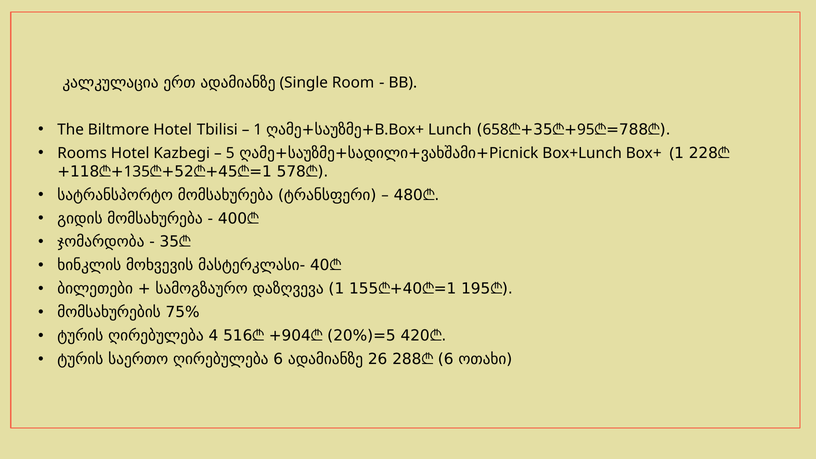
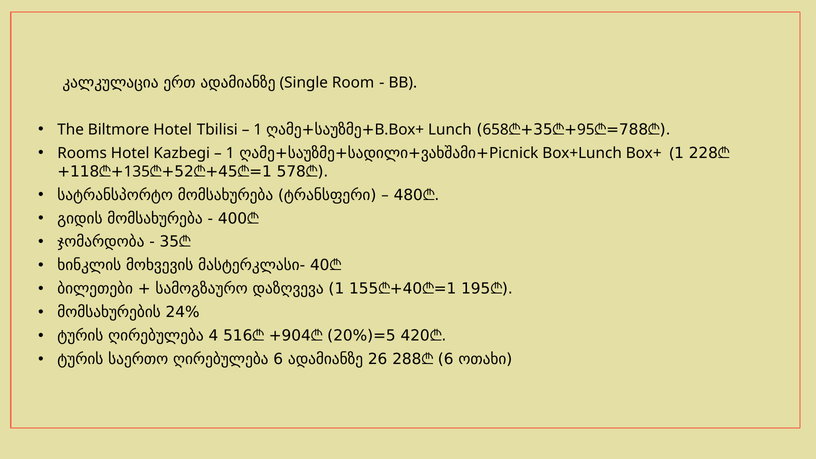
5 at (230, 153): 5 -> 1
75%: 75% -> 24%
